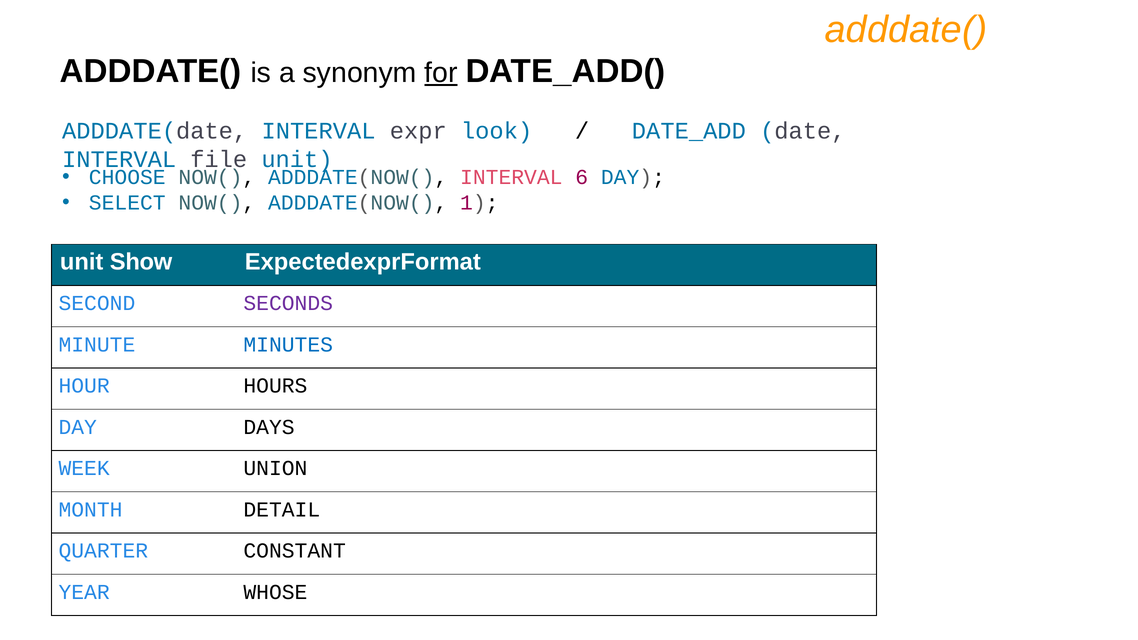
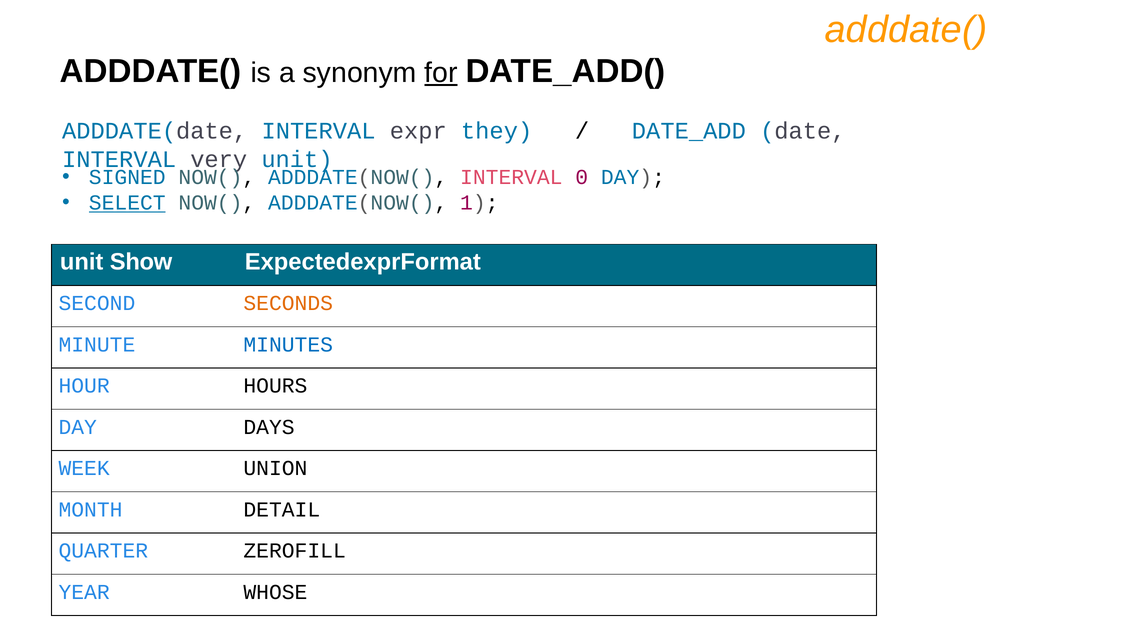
look: look -> they
file: file -> very
CHOOSE: CHOOSE -> SIGNED
6: 6 -> 0
SELECT underline: none -> present
SECONDS colour: purple -> orange
CONSTANT: CONSTANT -> ZEROFILL
